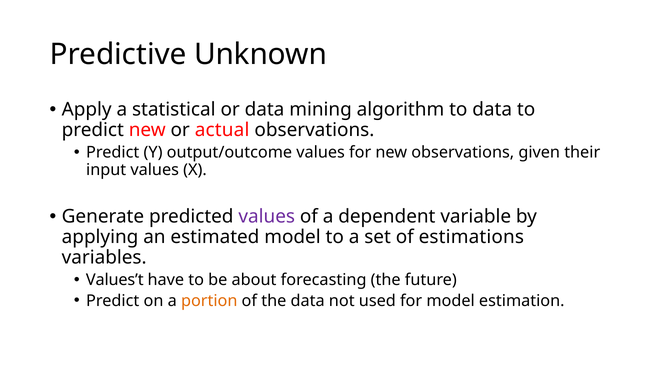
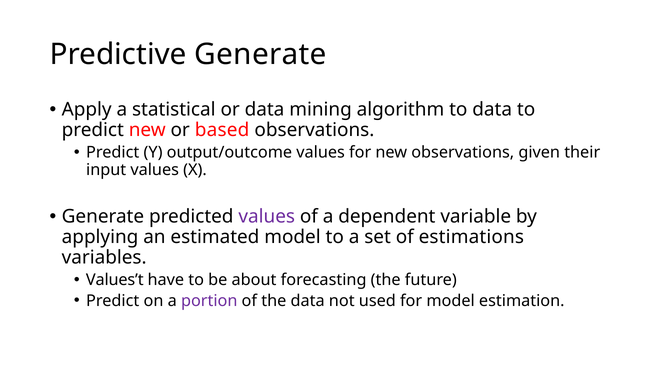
Predictive Unknown: Unknown -> Generate
actual: actual -> based
portion colour: orange -> purple
